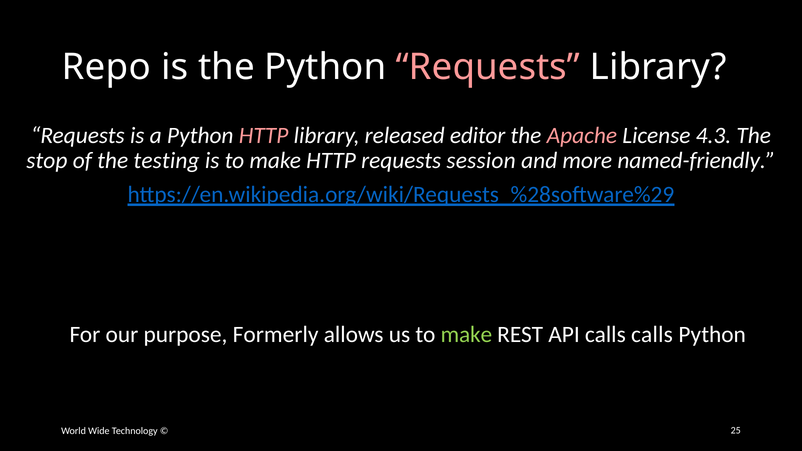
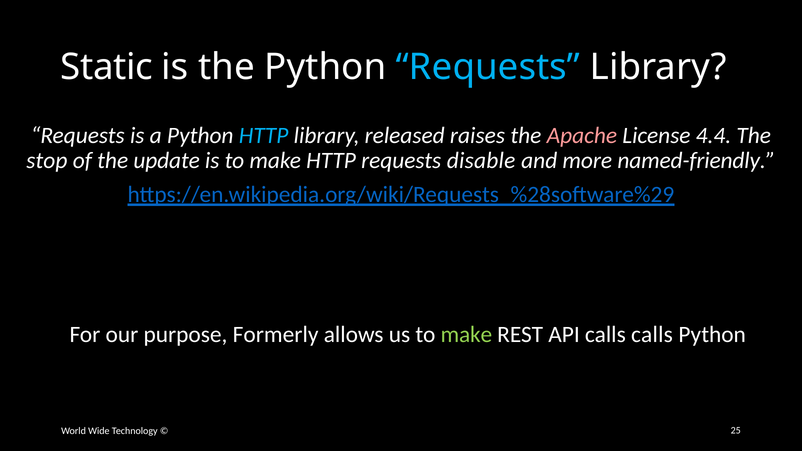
Repo: Repo -> Static
Requests at (488, 67) colour: pink -> light blue
HTTP at (264, 136) colour: pink -> light blue
editor: editor -> raises
4.3: 4.3 -> 4.4
testing: testing -> update
session: session -> disable
